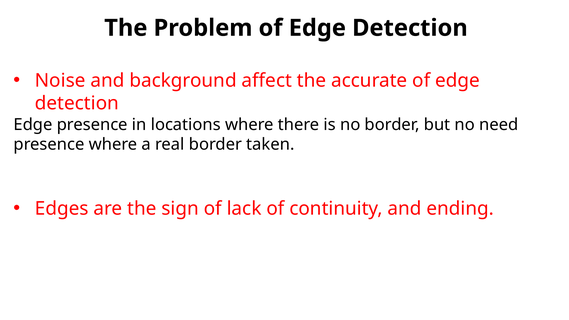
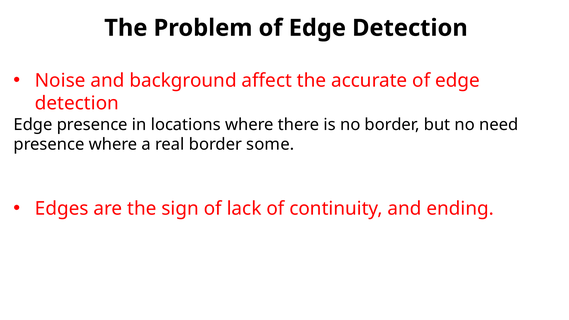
taken: taken -> some
